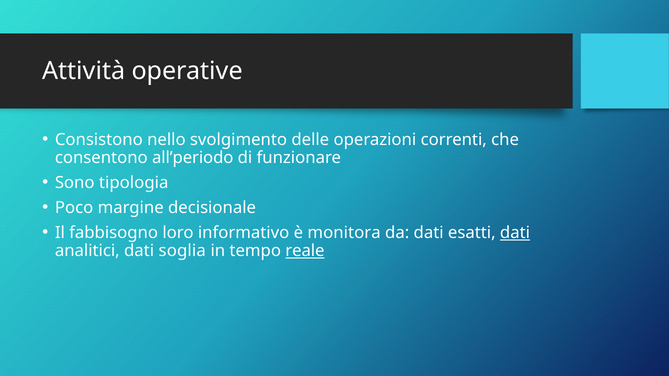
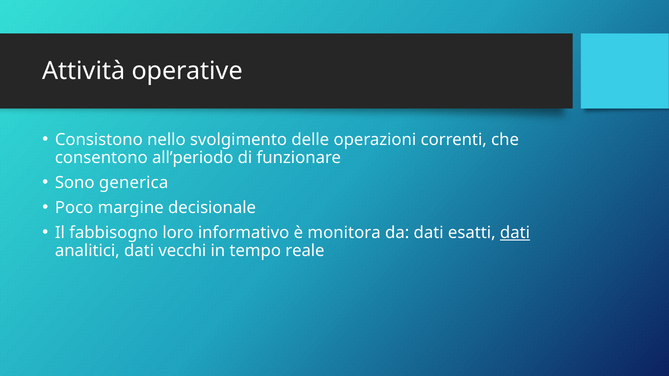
tipologia: tipologia -> generica
soglia: soglia -> vecchi
reale underline: present -> none
